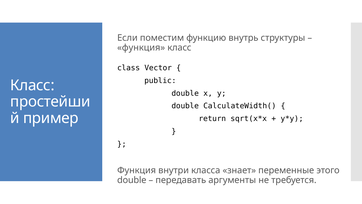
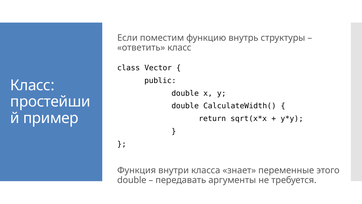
функция at (141, 47): функция -> ответить
